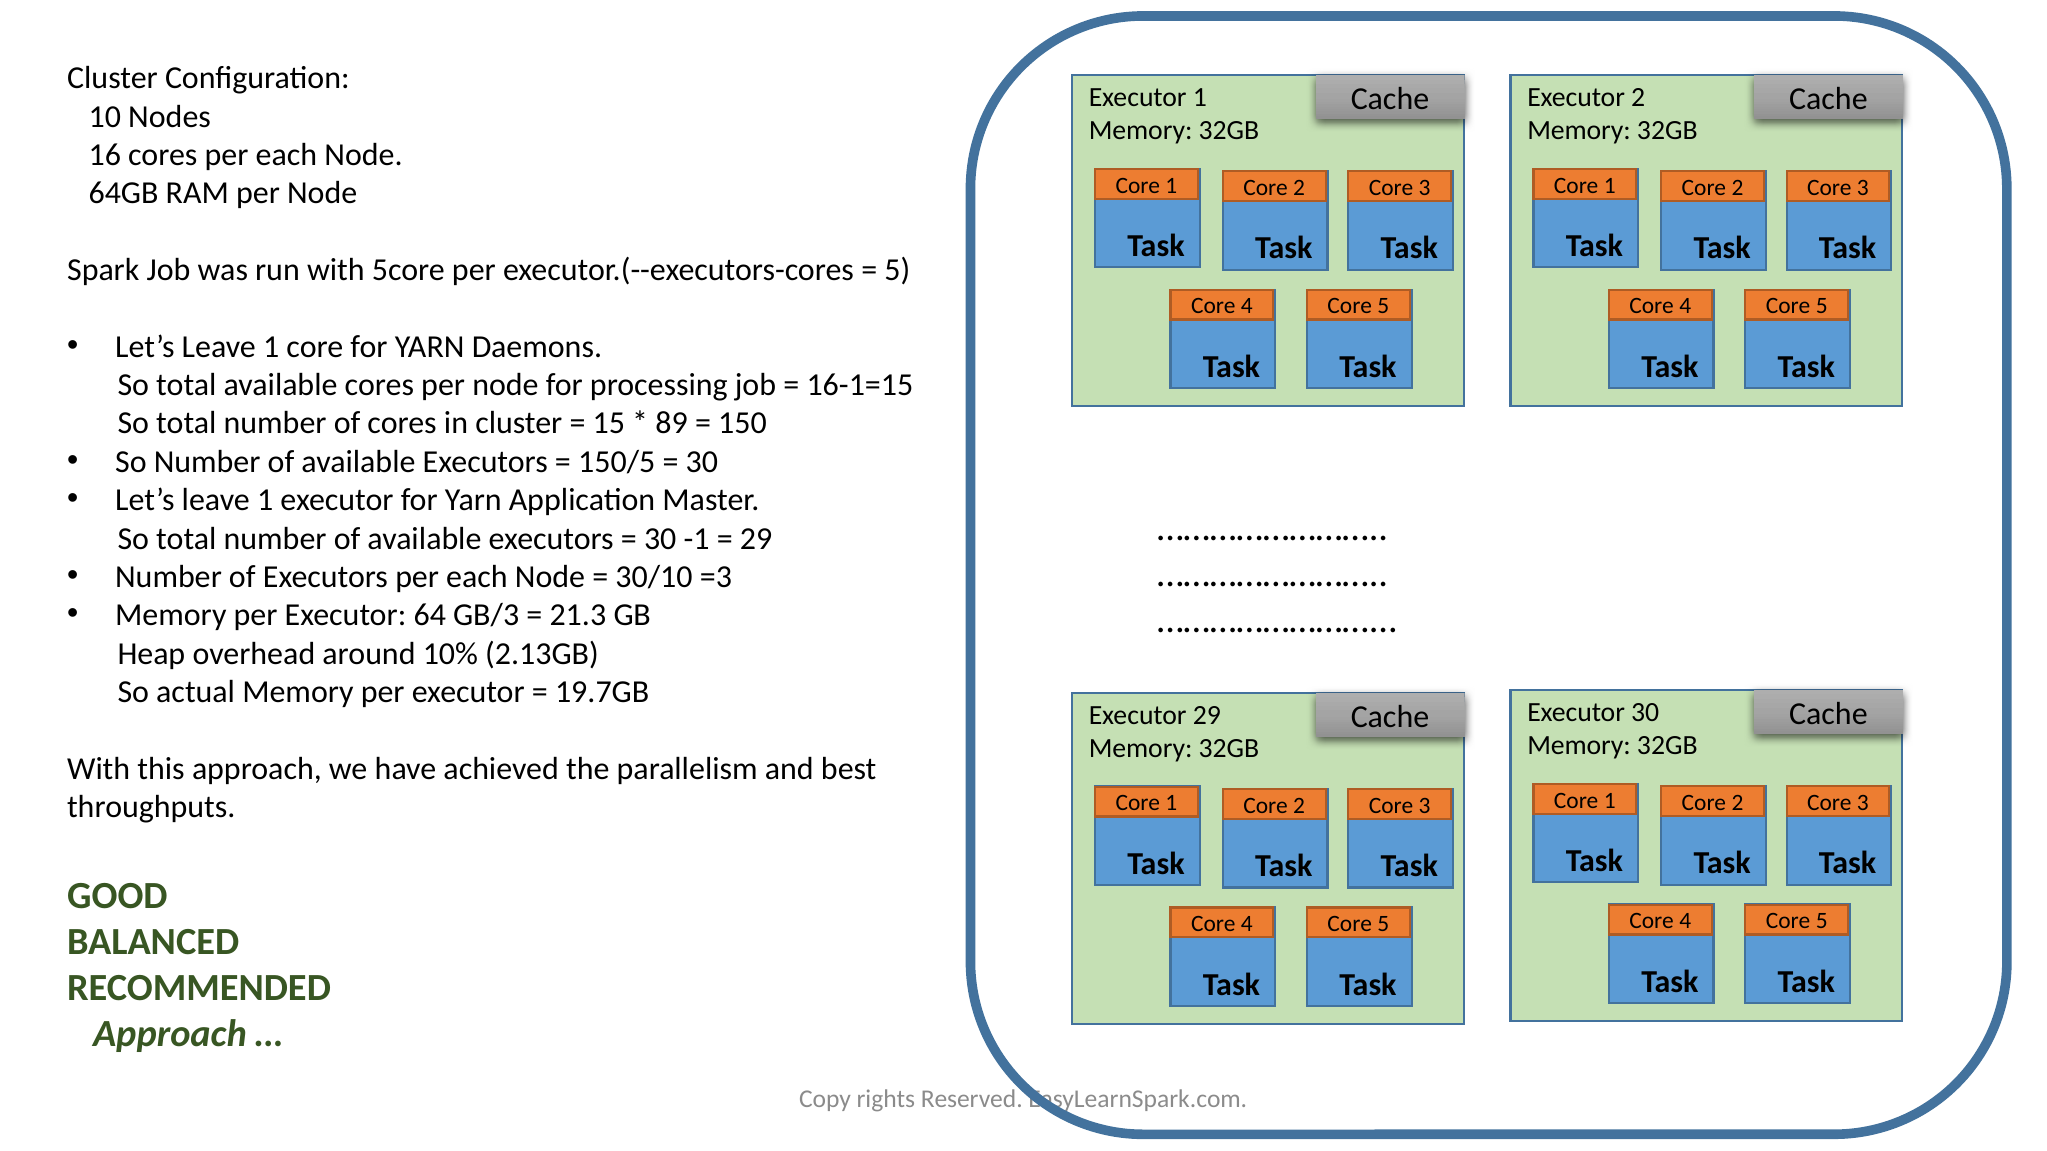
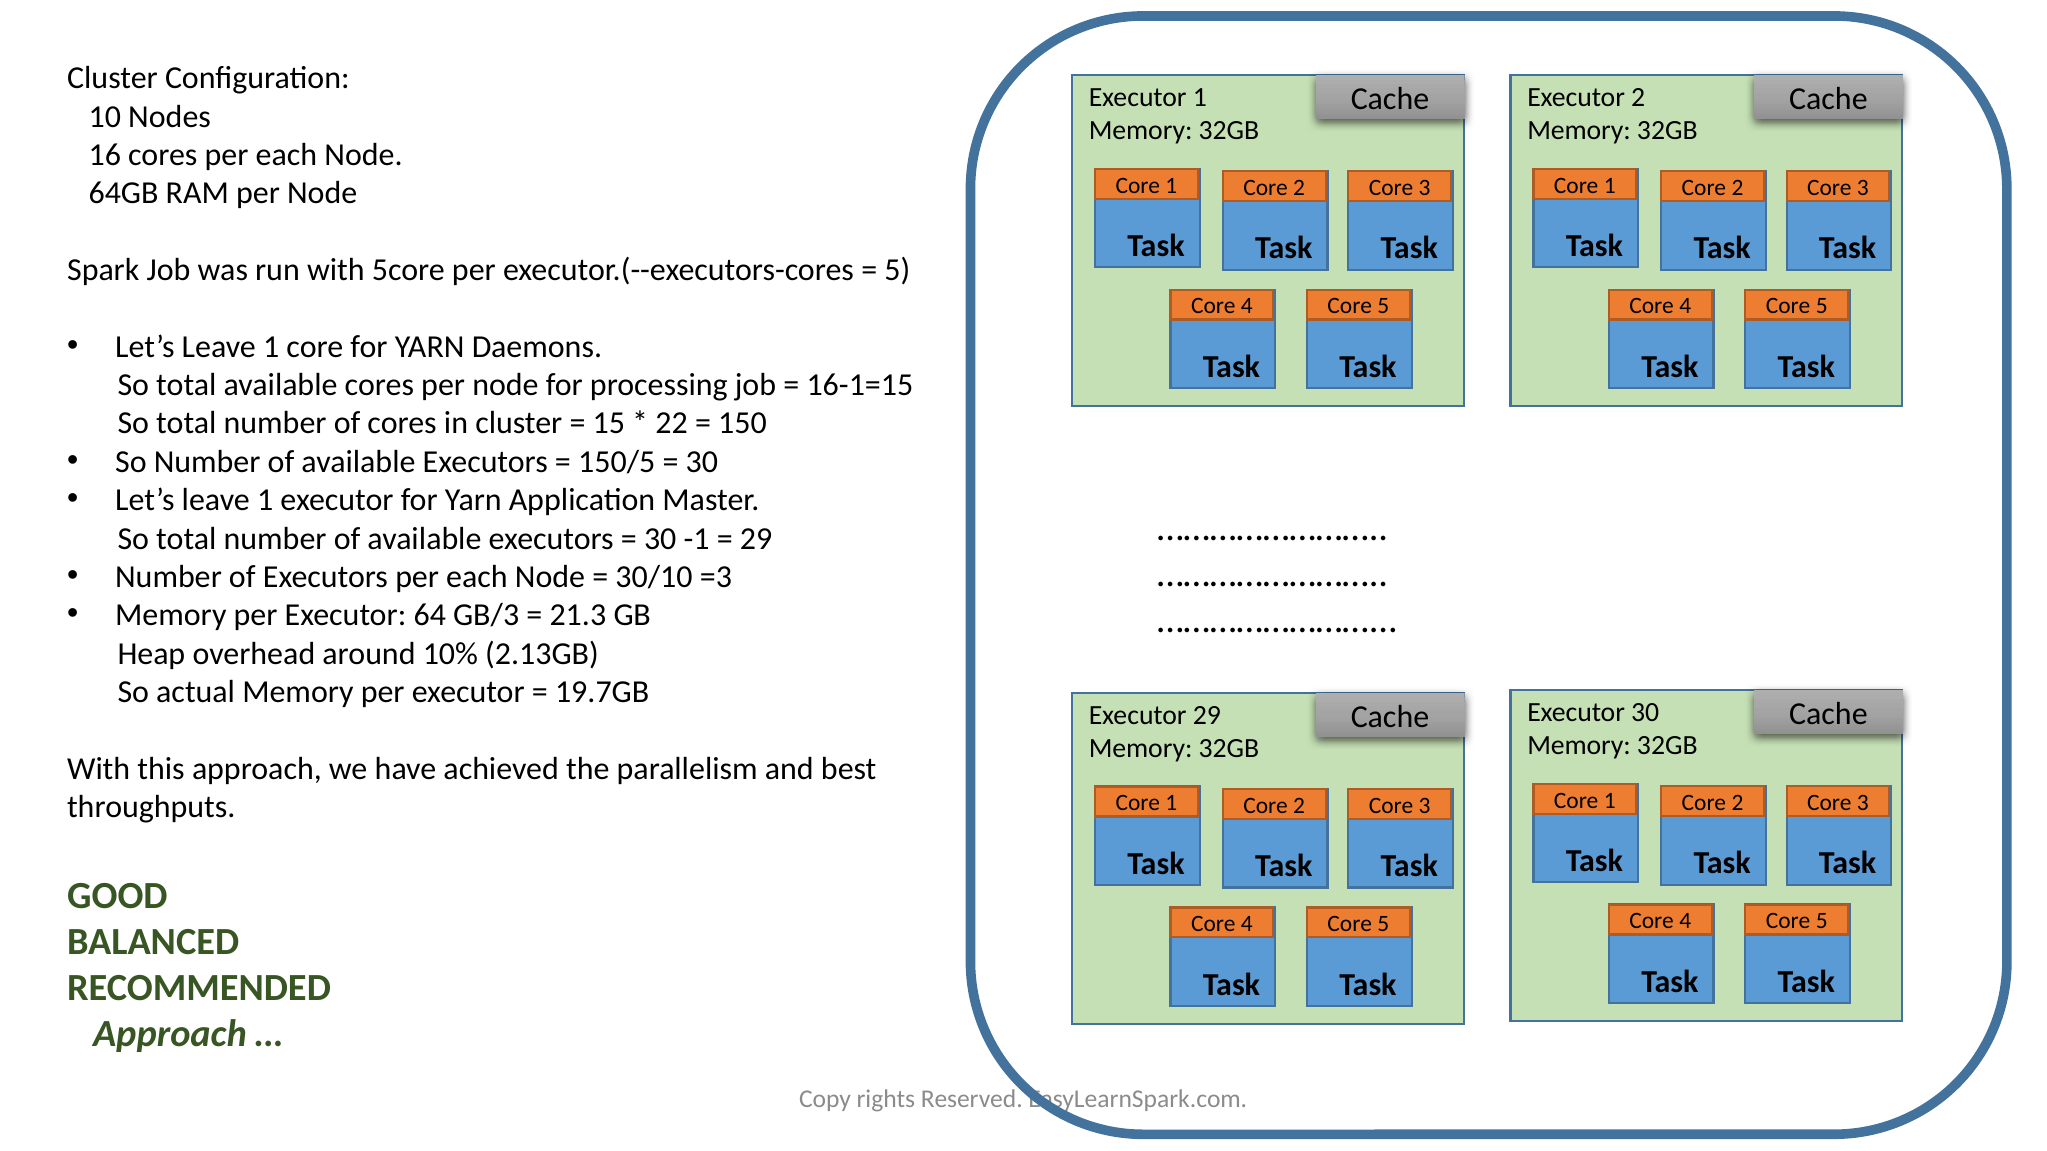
89: 89 -> 22
